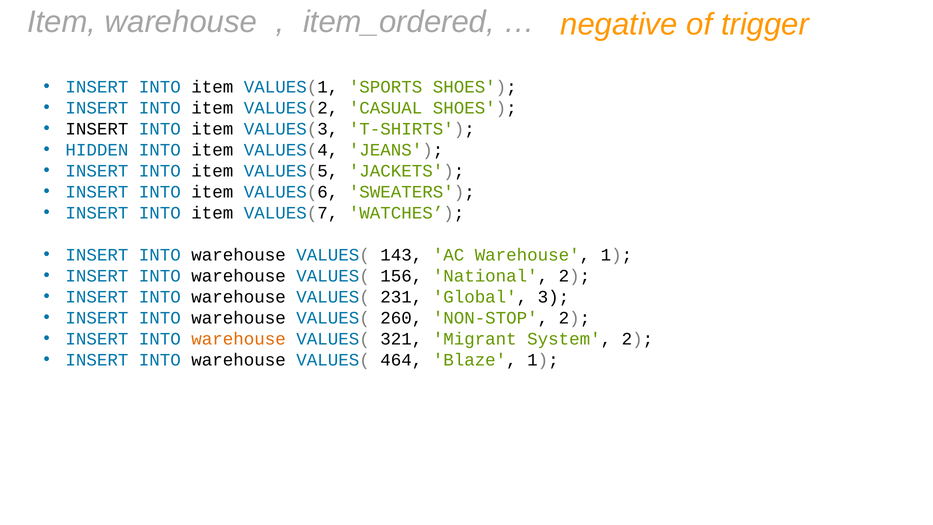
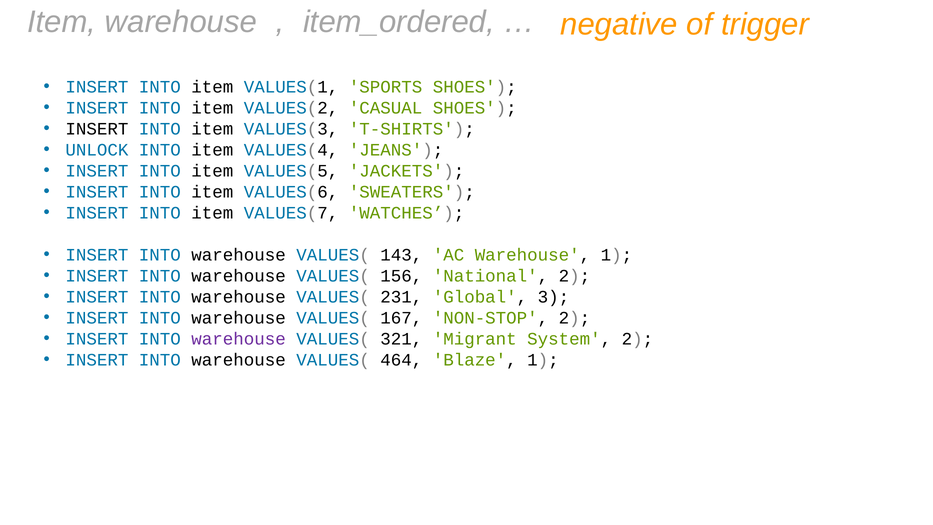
HIDDEN: HIDDEN -> UNLOCK
260: 260 -> 167
warehouse at (239, 339) colour: orange -> purple
